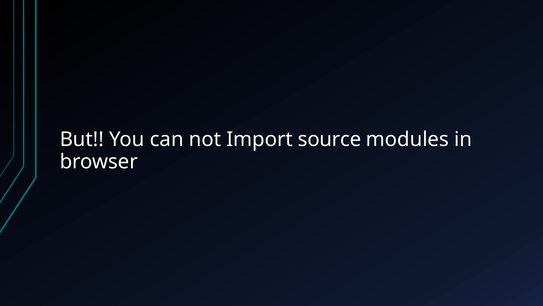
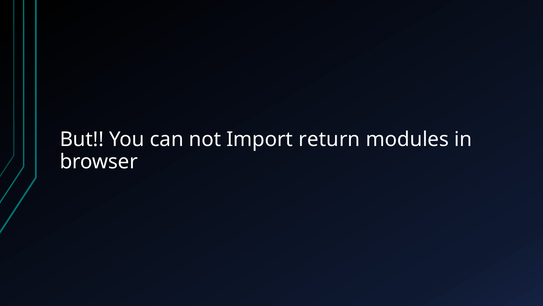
source: source -> return
